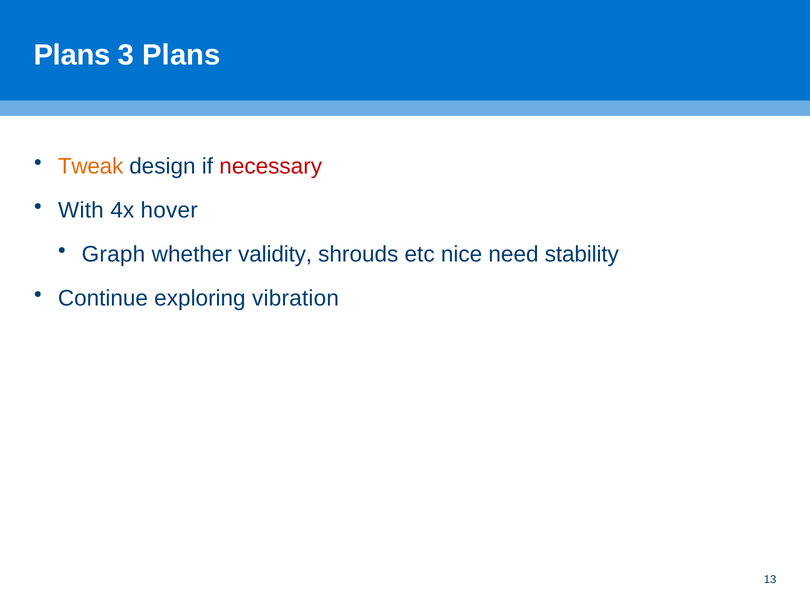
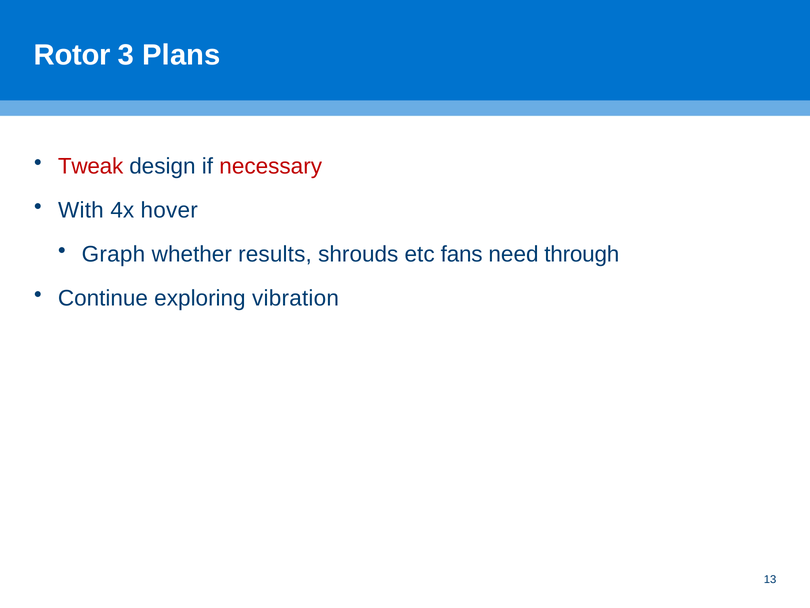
Plans at (72, 55): Plans -> Rotor
Tweak colour: orange -> red
validity: validity -> results
nice: nice -> fans
stability: stability -> through
